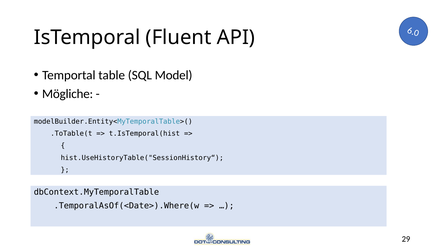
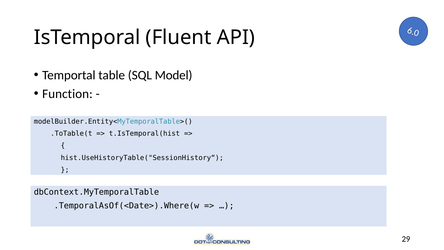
Mögliche: Mögliche -> Function
